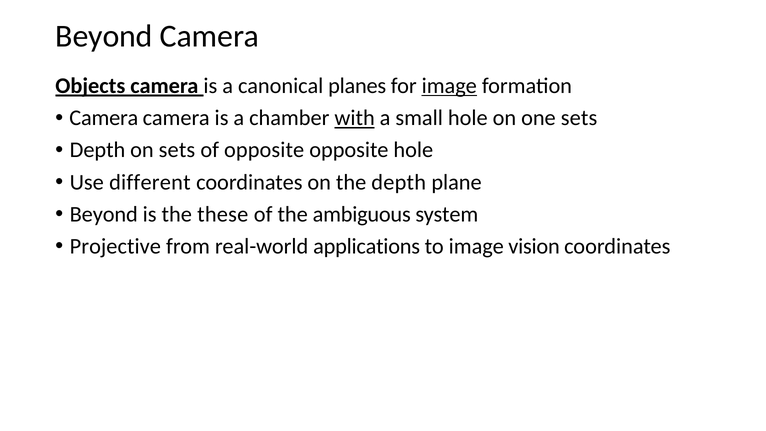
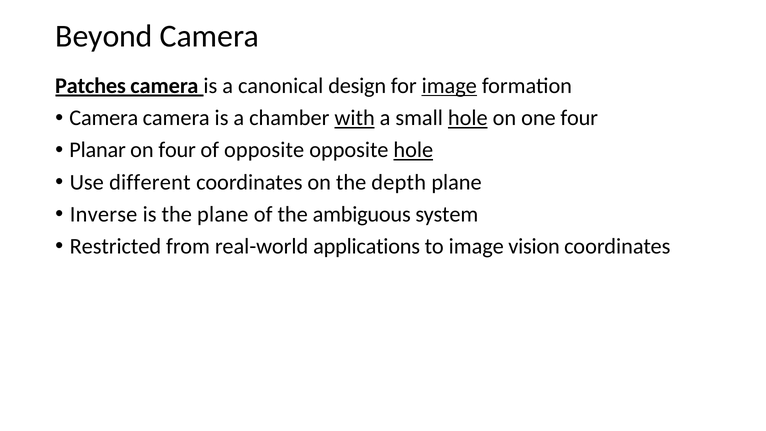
Objects: Objects -> Patches
planes: planes -> design
hole at (468, 118) underline: none -> present
one sets: sets -> four
Depth at (97, 150): Depth -> Planar
on sets: sets -> four
hole at (413, 150) underline: none -> present
Beyond at (104, 214): Beyond -> Inverse
the these: these -> plane
Projective: Projective -> Restricted
